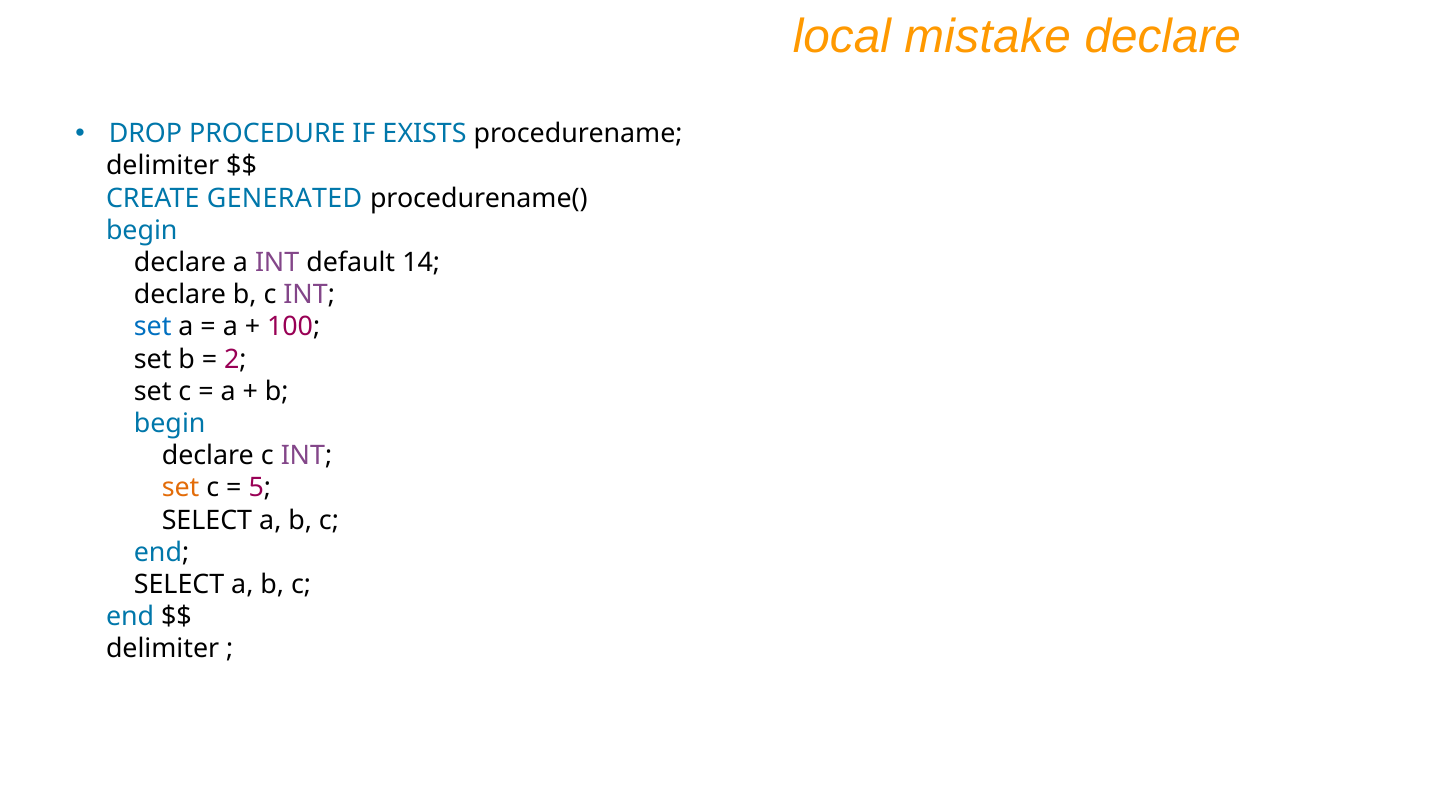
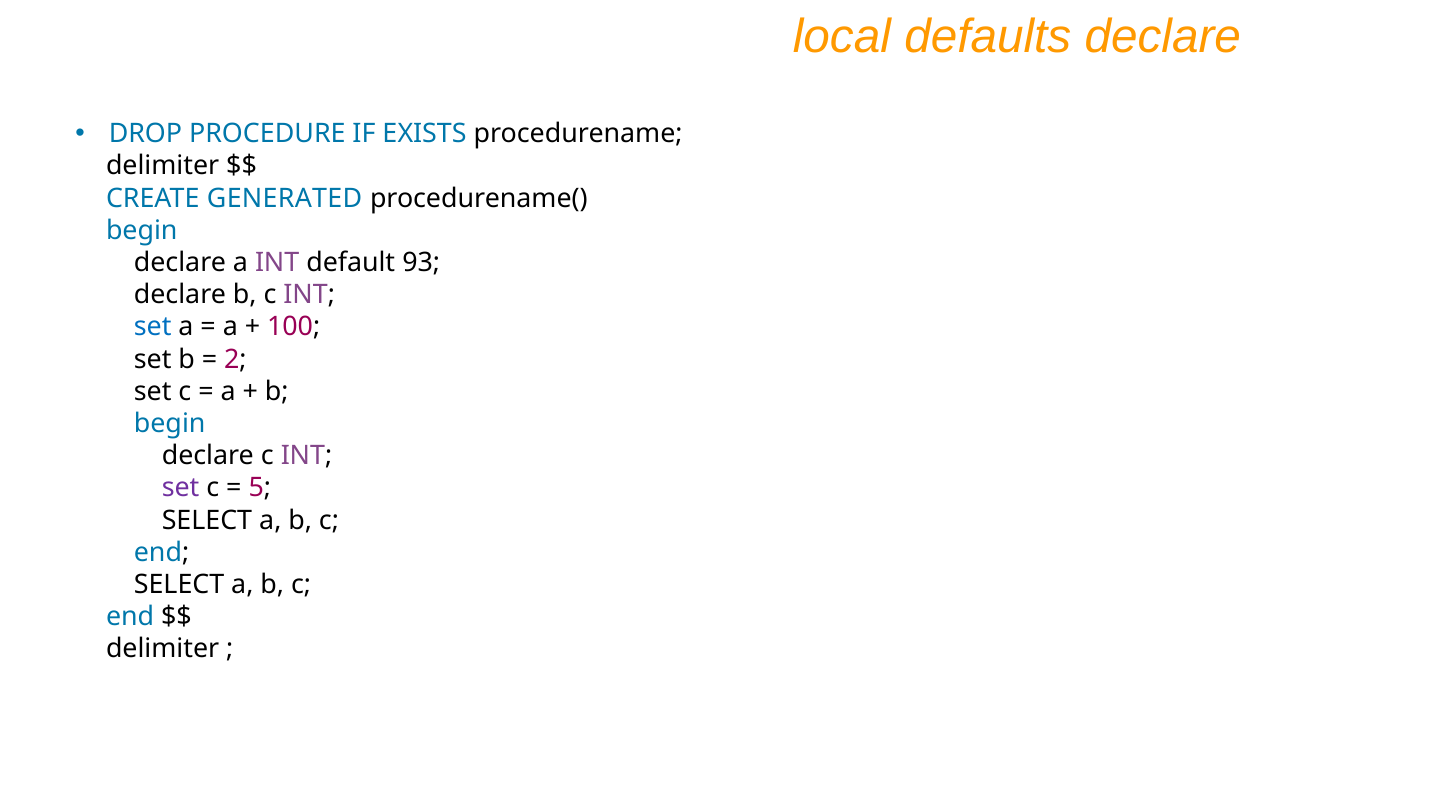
mistake: mistake -> defaults
14: 14 -> 93
set at (181, 488) colour: orange -> purple
